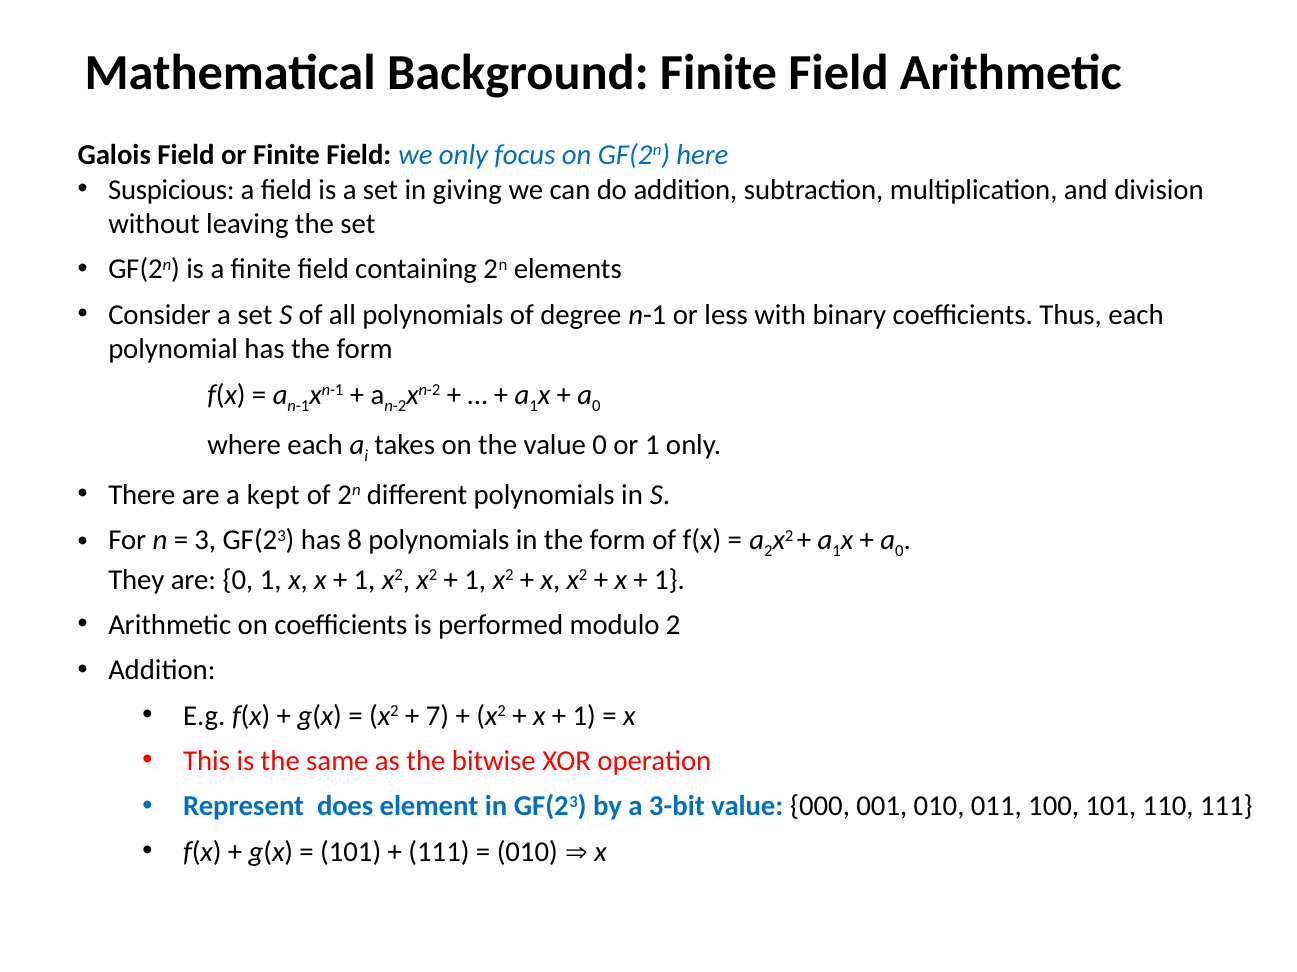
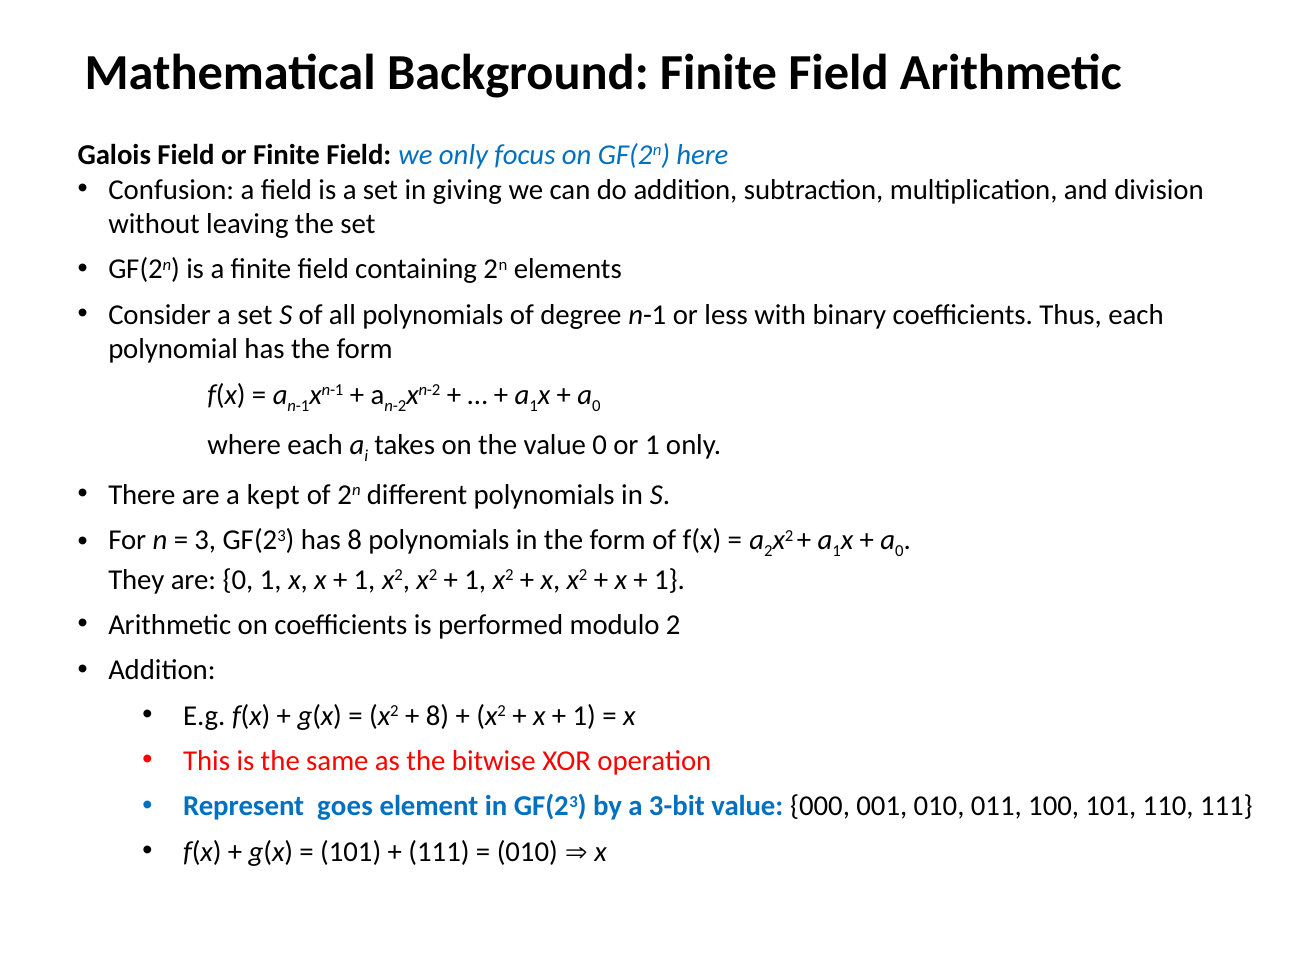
Suspicious: Suspicious -> Confusion
7 at (437, 716): 7 -> 8
does: does -> goes
